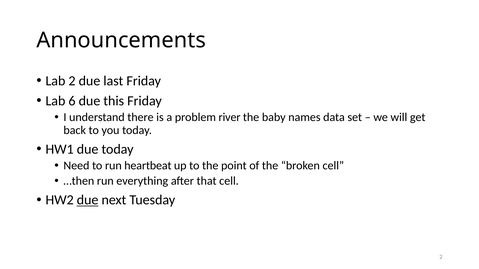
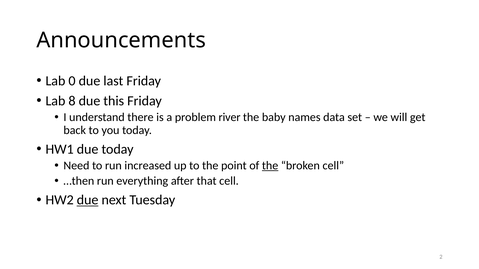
Lab 2: 2 -> 0
6: 6 -> 8
heartbeat: heartbeat -> increased
the at (270, 166) underline: none -> present
